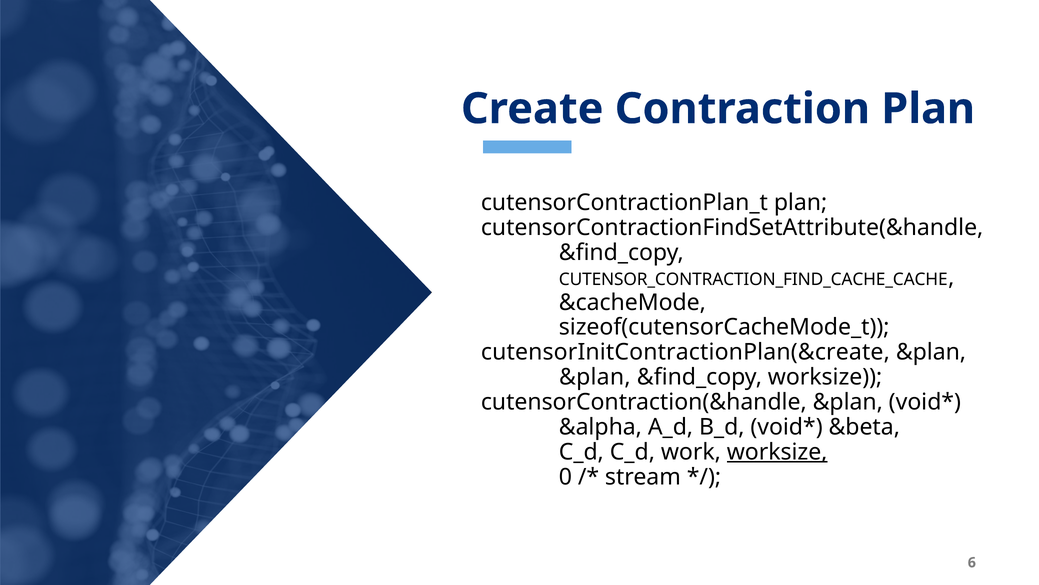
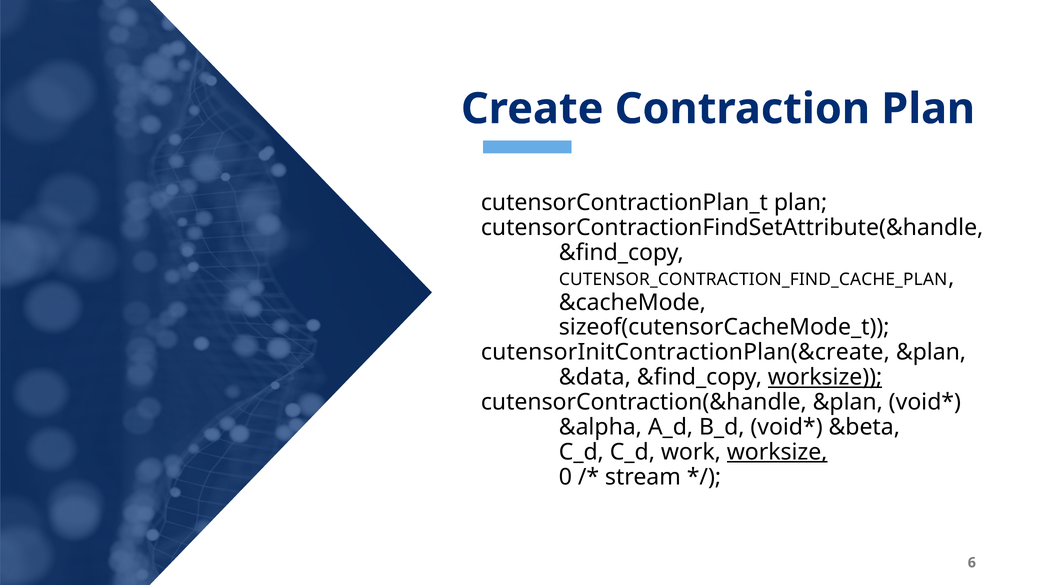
CUTENSOR_CONTRACTION_FIND_CACHE_CACHE: CUTENSOR_CONTRACTION_FIND_CACHE_CACHE -> CUTENSOR_CONTRACTION_FIND_CACHE_PLAN
&plan at (595, 377): &plan -> &data
worksize at (825, 377) underline: none -> present
